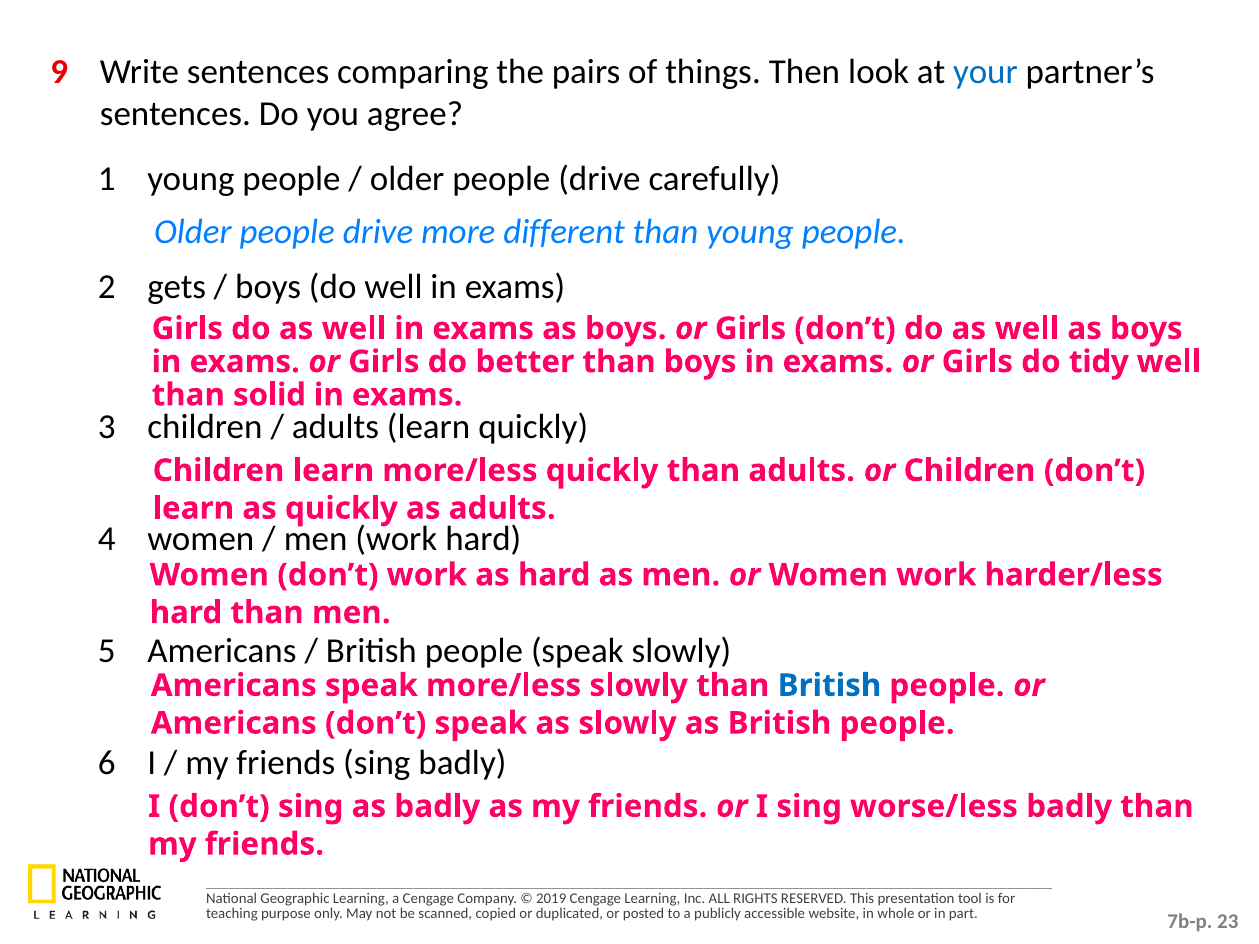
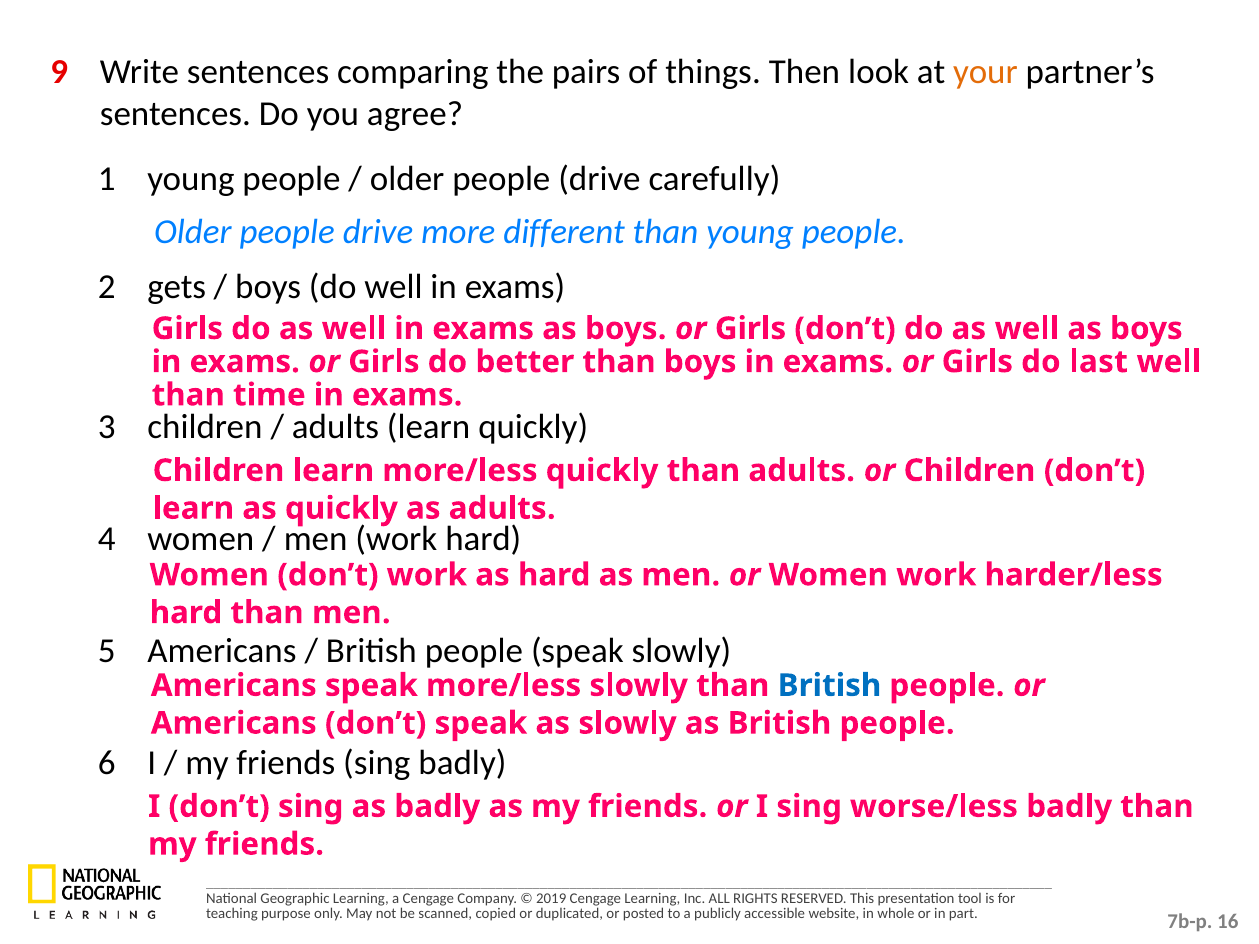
your colour: blue -> orange
tidy: tidy -> last
solid: solid -> time
23: 23 -> 16
